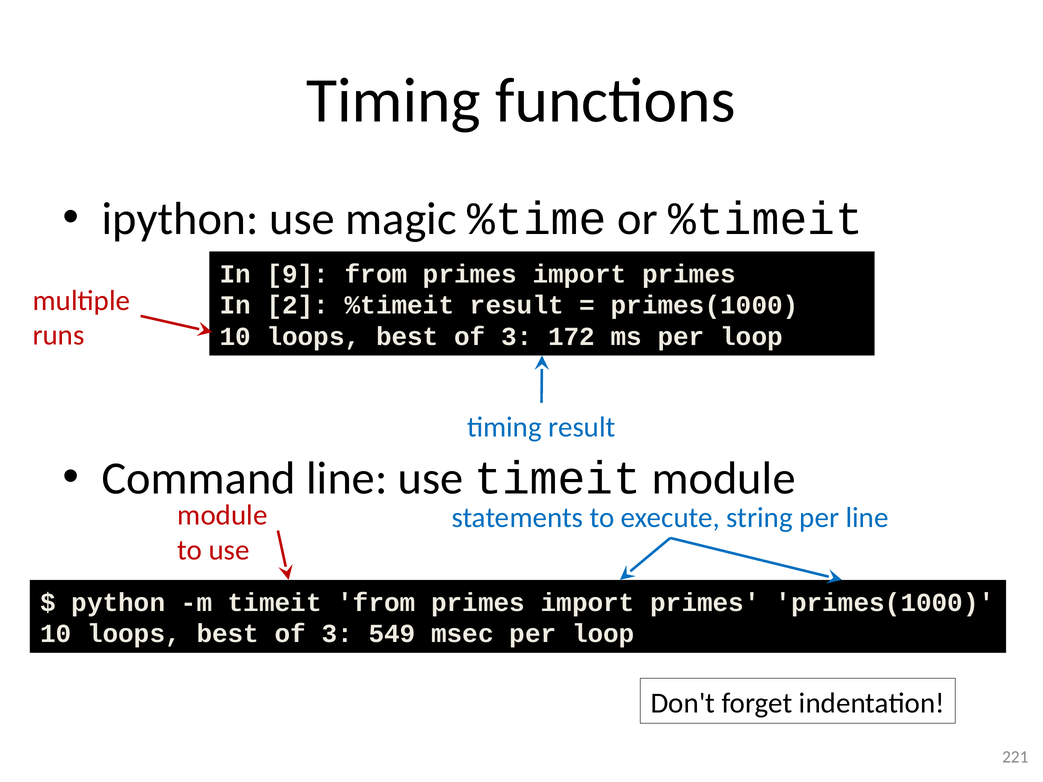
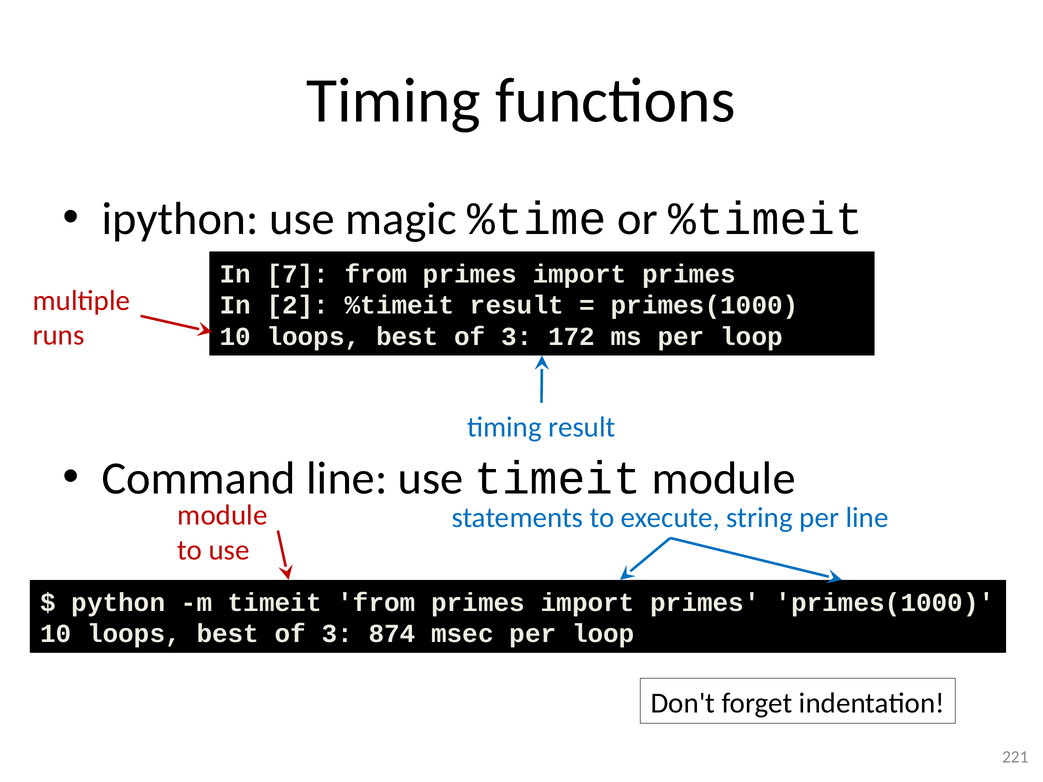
9: 9 -> 7
549: 549 -> 874
